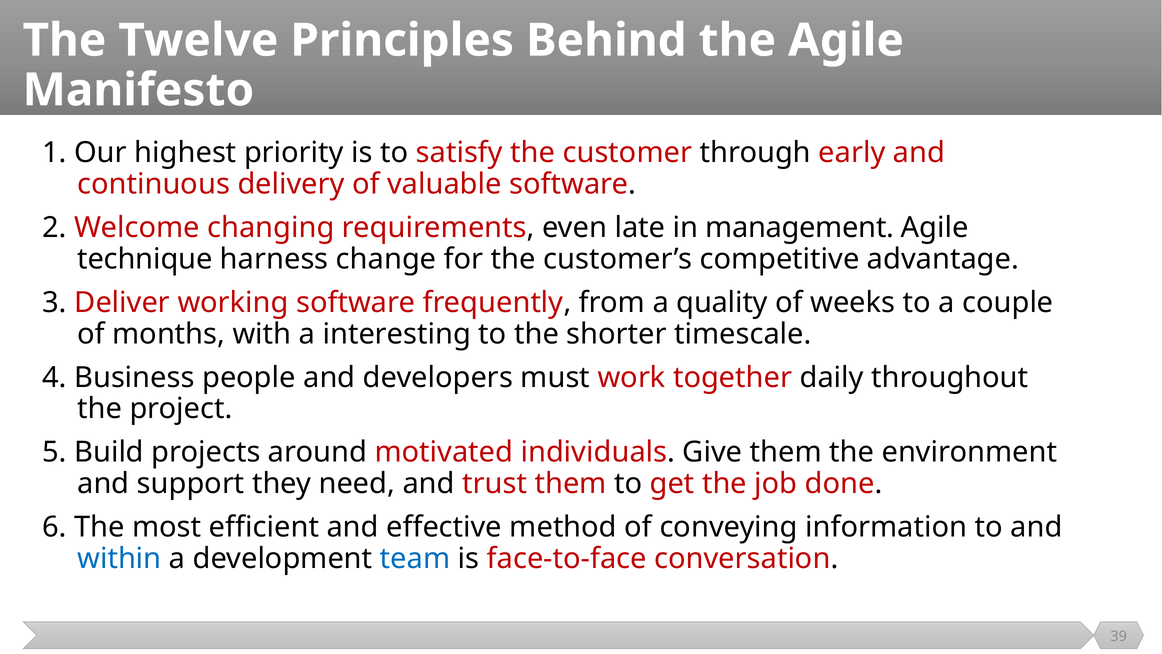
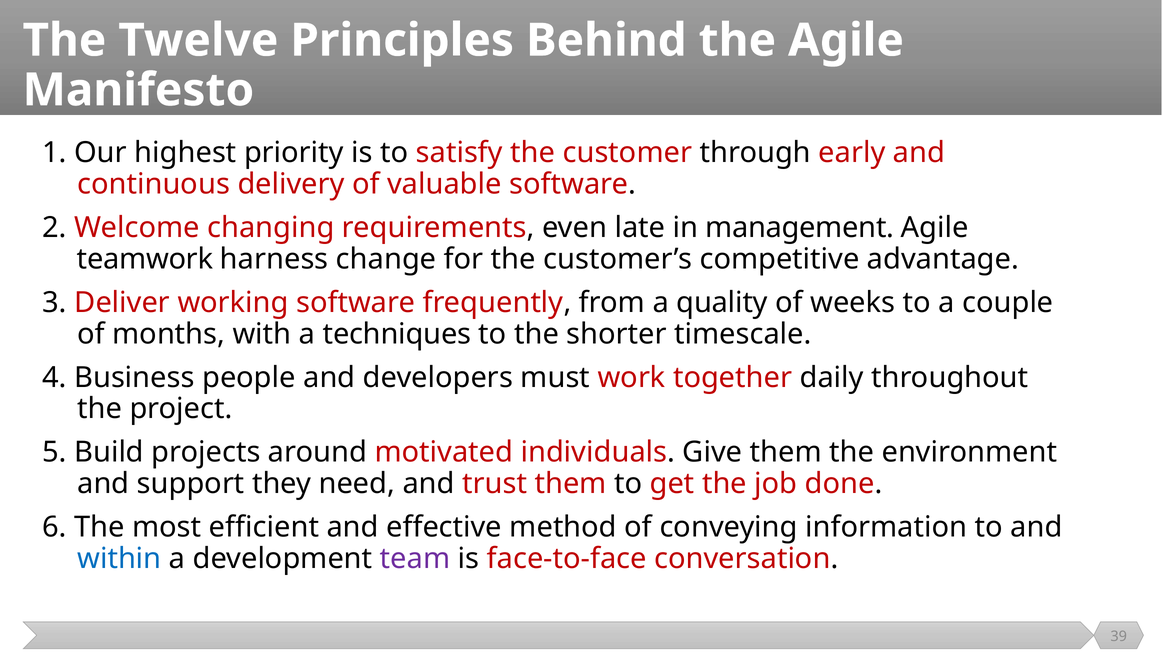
technique: technique -> teamwork
interesting: interesting -> techniques
team colour: blue -> purple
